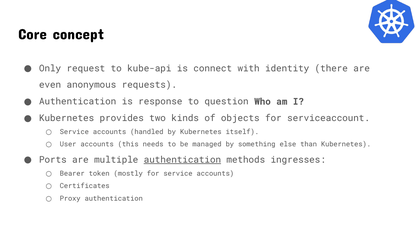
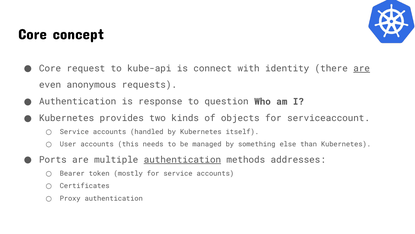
Only at (50, 68): Only -> Core
are at (362, 68) underline: none -> present
ingresses: ingresses -> addresses
